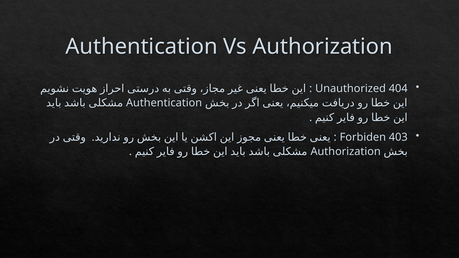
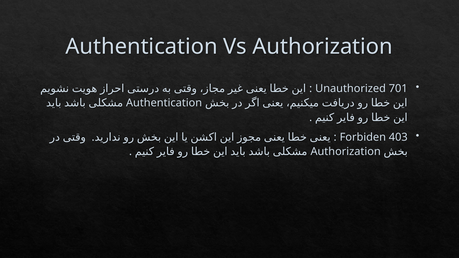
404: 404 -> 701
